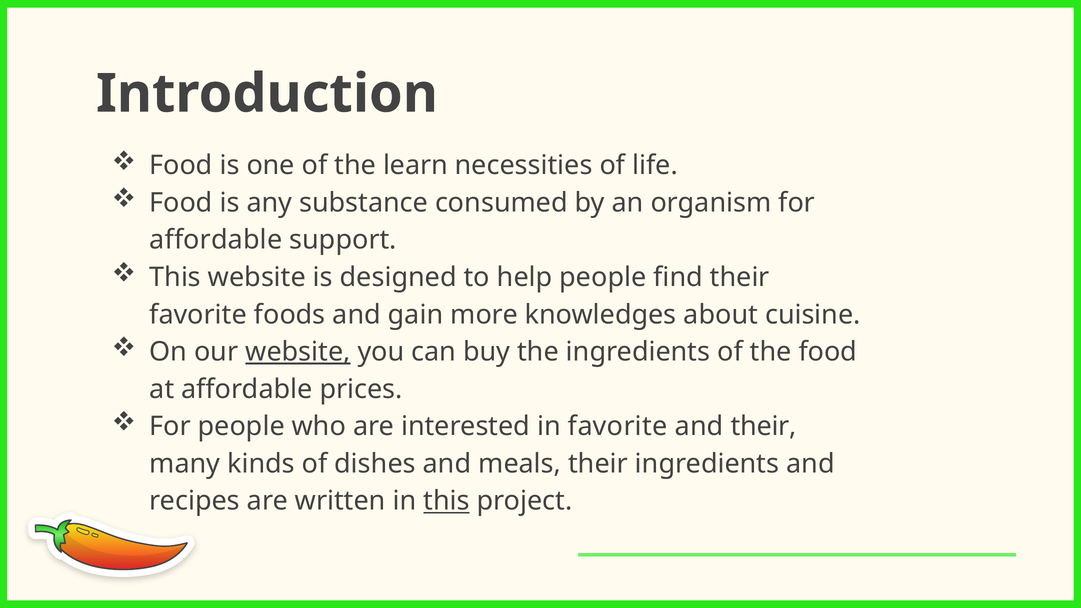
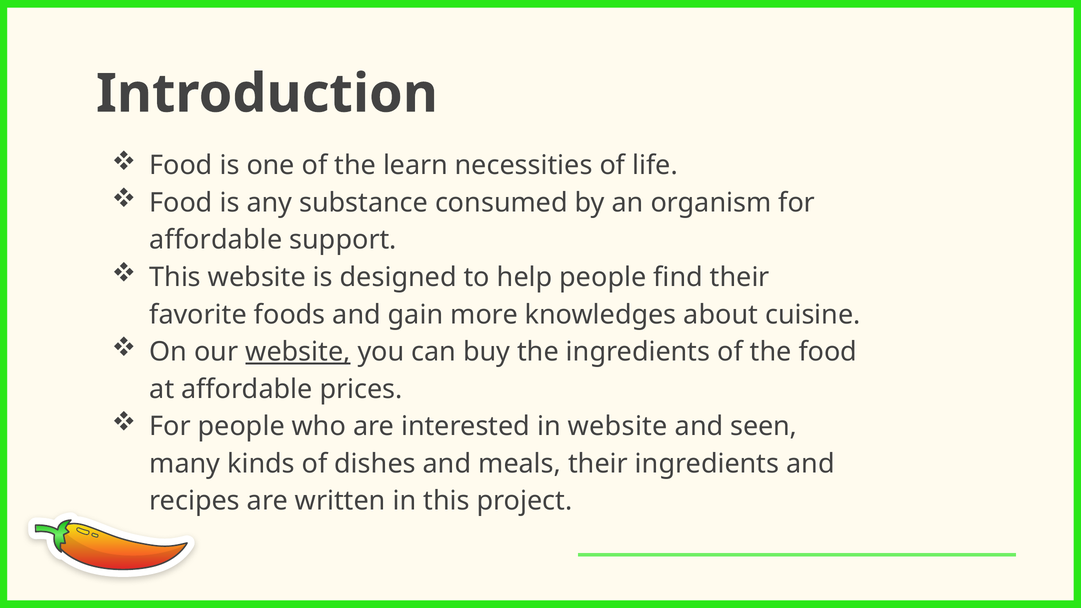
in favorite: favorite -> website
and their: their -> seen
this at (446, 501) underline: present -> none
